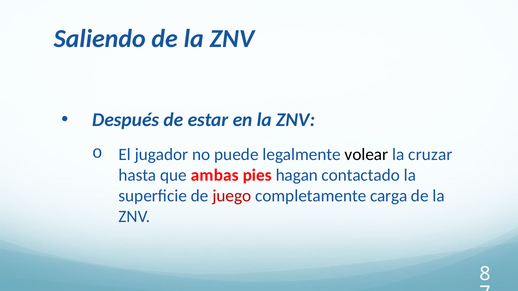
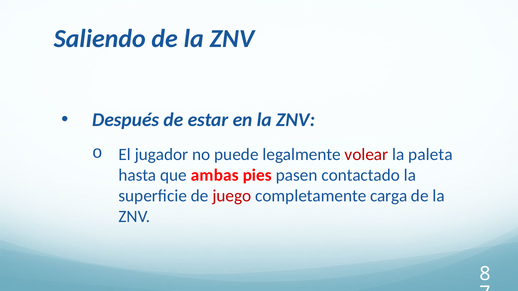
volear colour: black -> red
cruzar: cruzar -> paleta
hagan: hagan -> pasen
